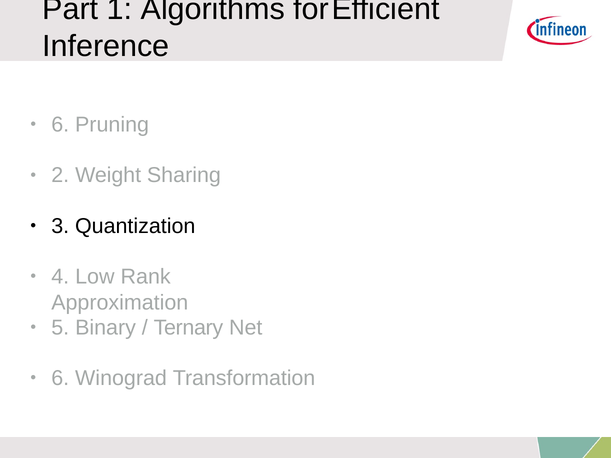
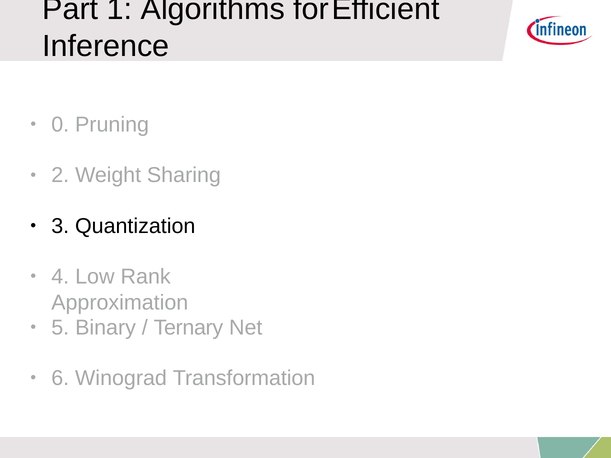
6 at (60, 125): 6 -> 0
